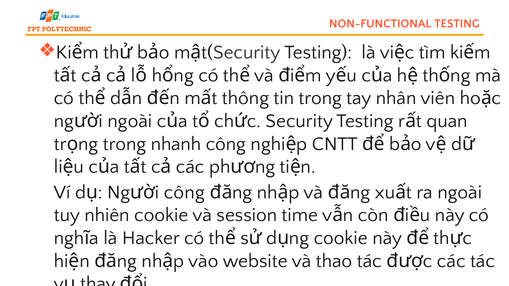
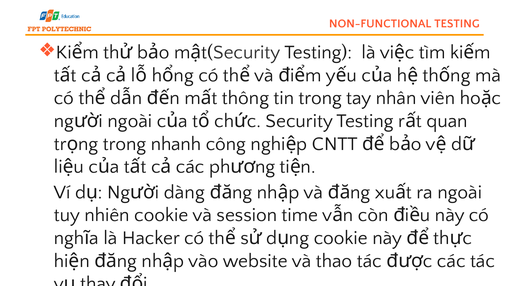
công at (184, 192): công -> dàng
